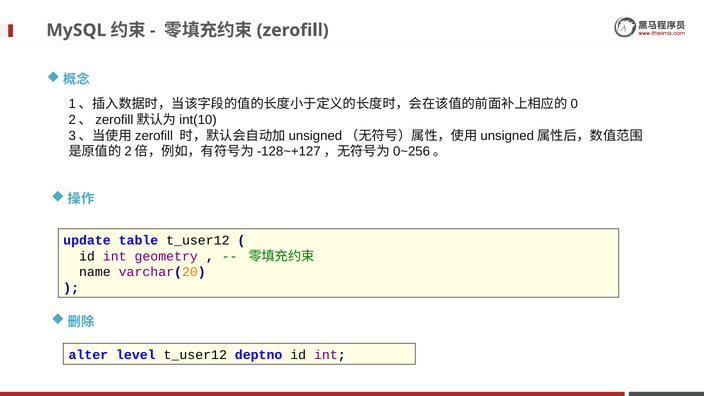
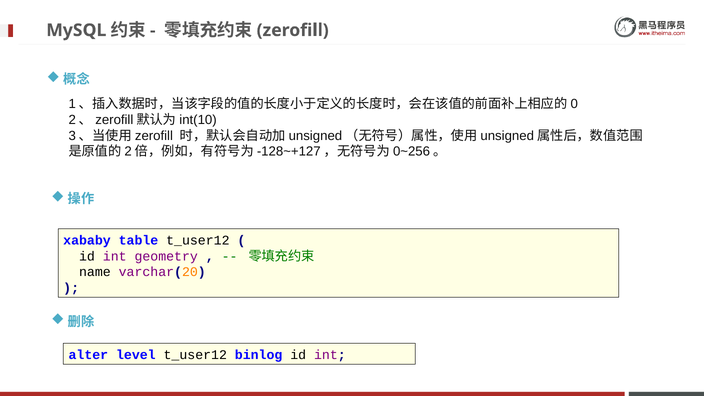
update: update -> xababy
deptno: deptno -> binlog
